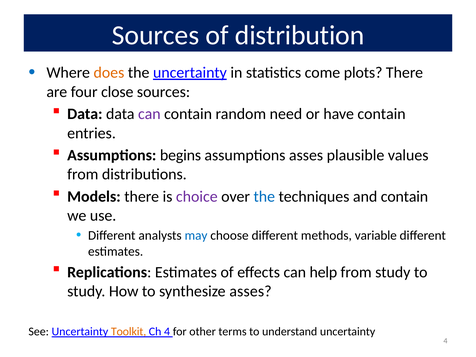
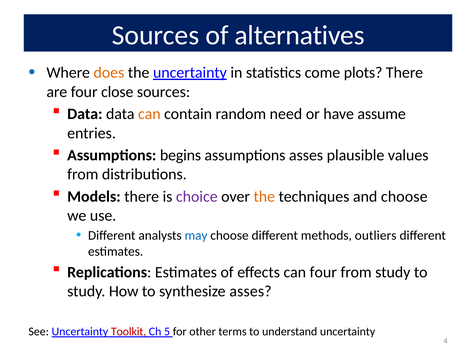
distribution: distribution -> alternatives
can at (149, 114) colour: purple -> orange
have contain: contain -> assume
the at (264, 197) colour: blue -> orange
and contain: contain -> choose
variable: variable -> outliers
can help: help -> four
Toolkit colour: orange -> red
Ch 4: 4 -> 5
